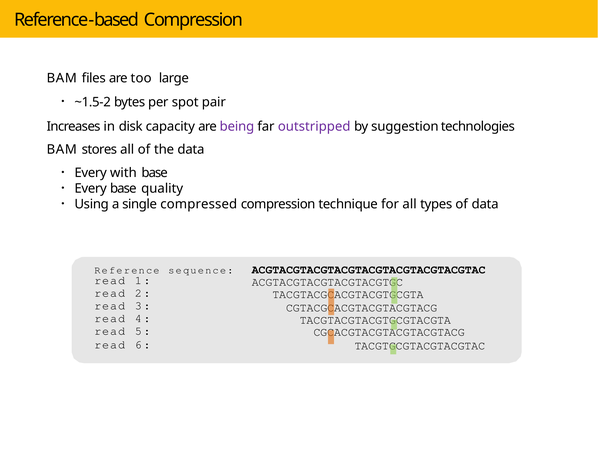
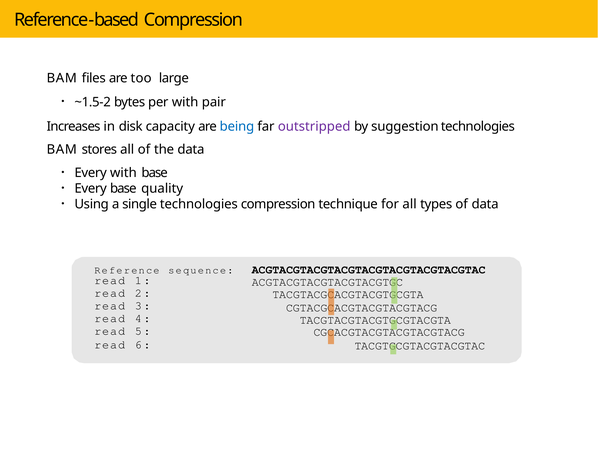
per spot: spot -> with
being colour: purple -> blue
single compressed: compressed -> technologies
